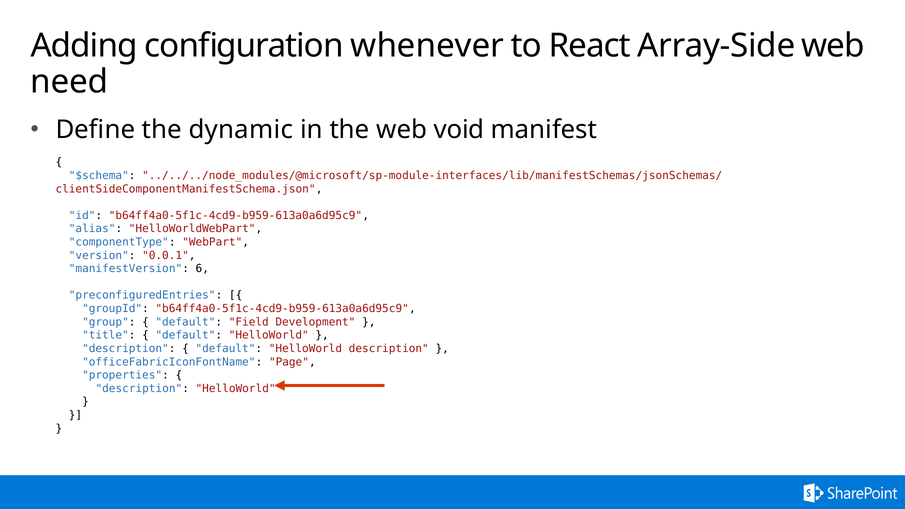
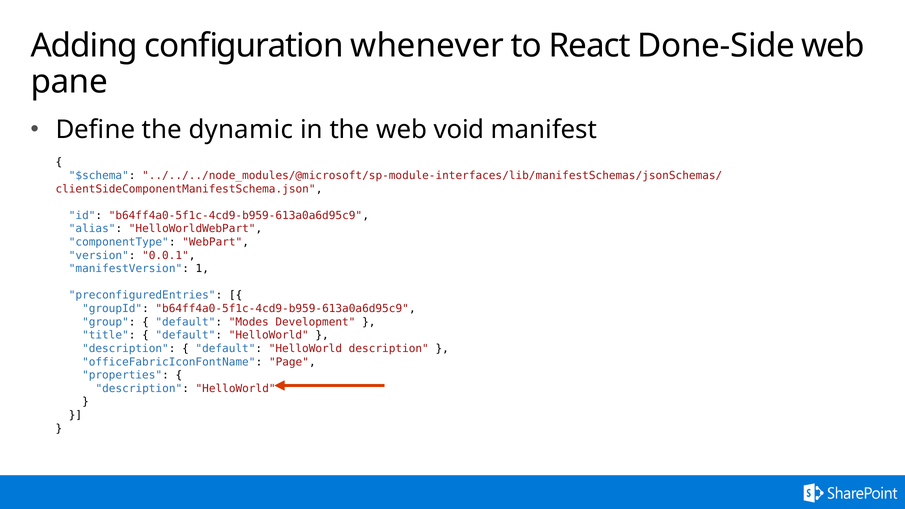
Array-Side: Array-Side -> Done-Side
need: need -> pane
6: 6 -> 1
Field: Field -> Modes
